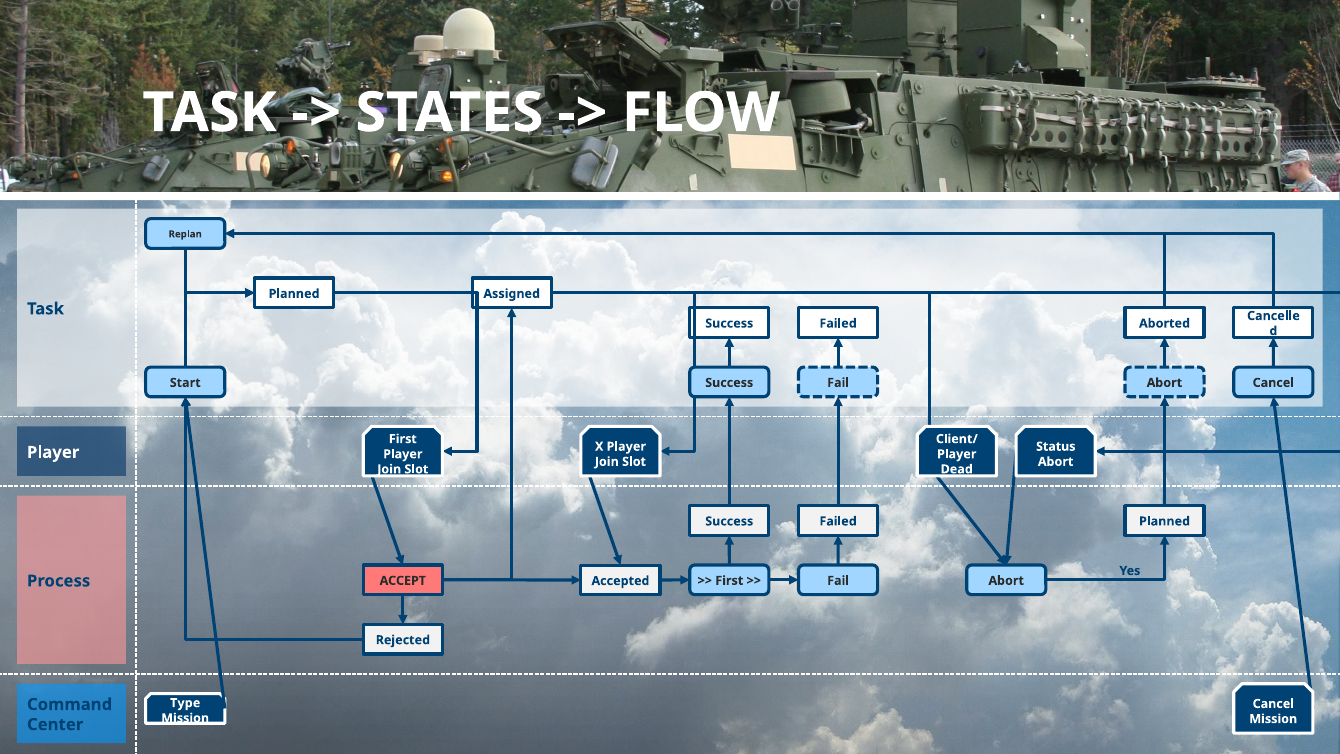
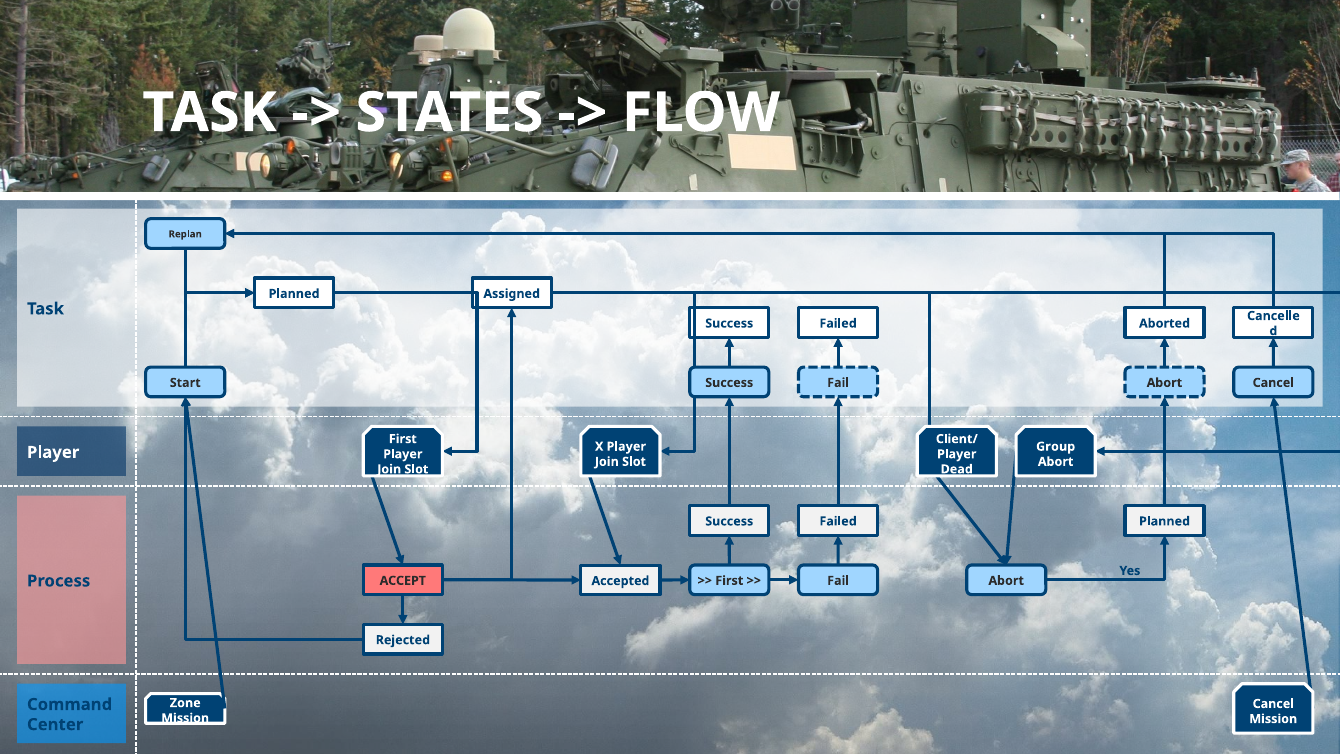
Status: Status -> Group
Type: Type -> Zone
